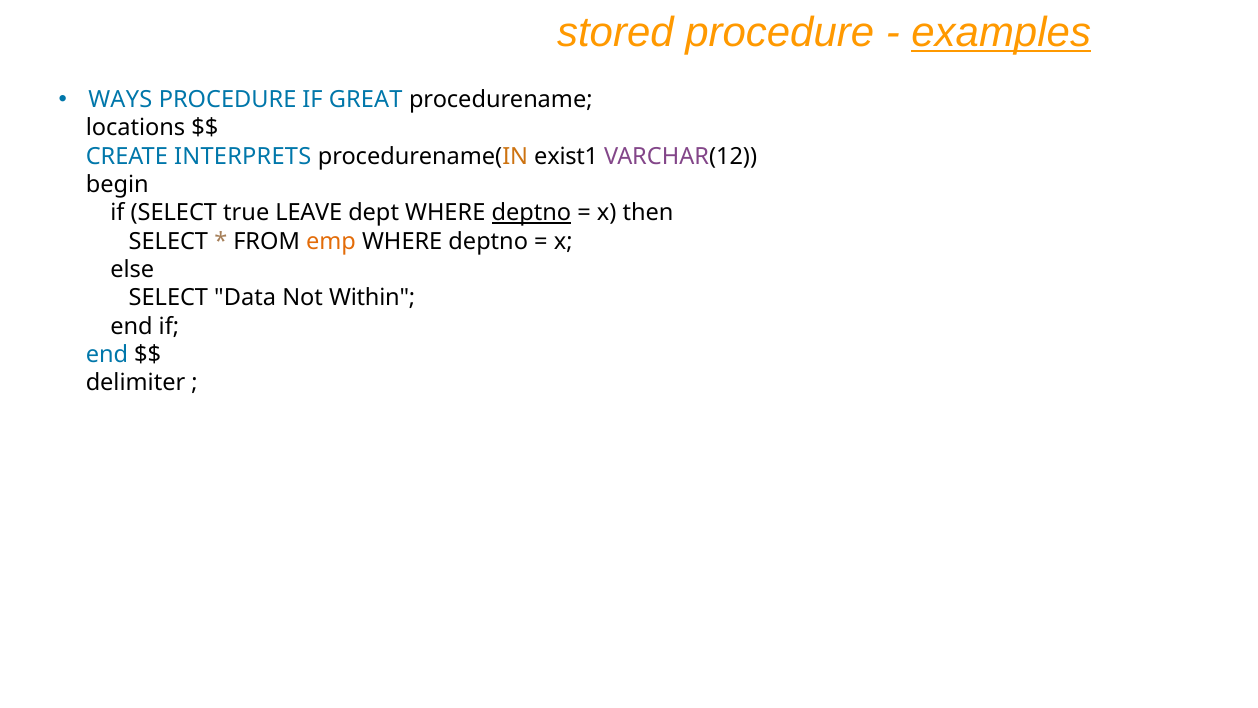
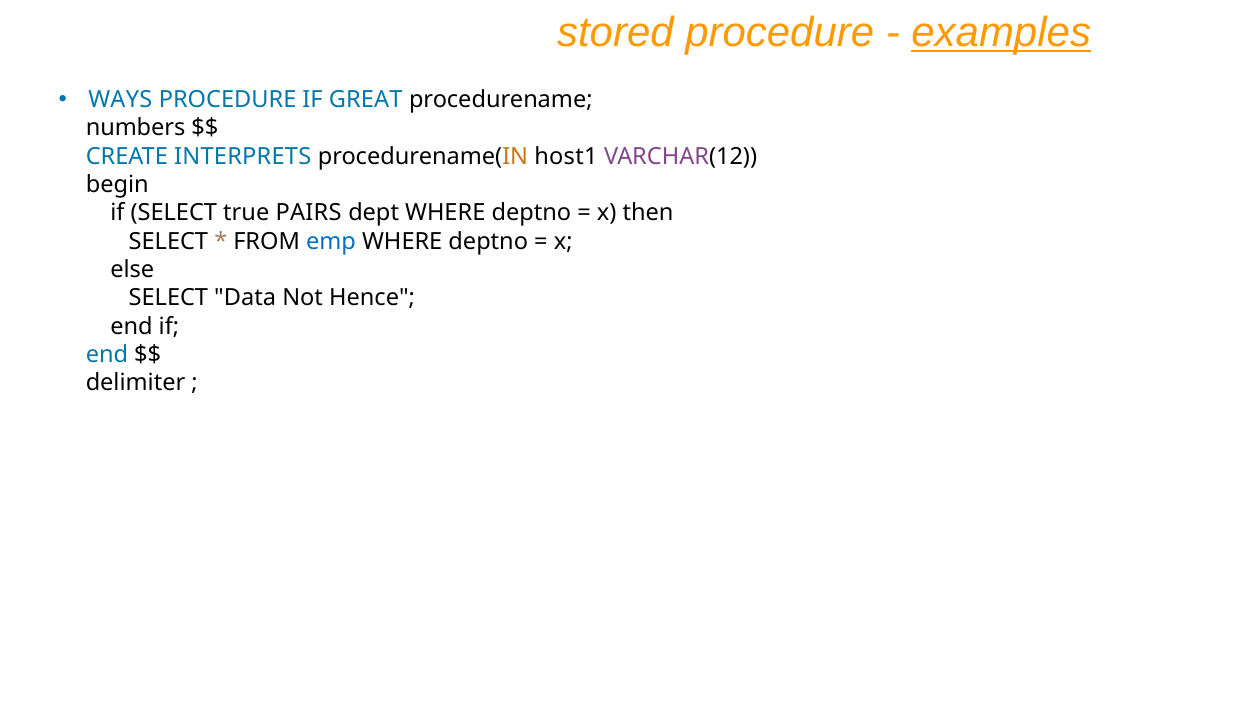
locations: locations -> numbers
exist1: exist1 -> host1
LEAVE: LEAVE -> PAIRS
deptno at (531, 213) underline: present -> none
emp colour: orange -> blue
Within: Within -> Hence
